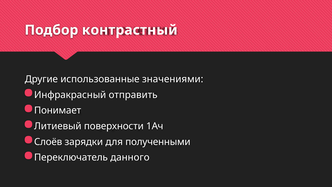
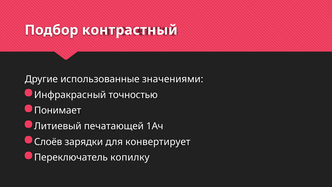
отправить: отправить -> точностью
поверхности: поверхности -> печатающей
полученными: полученными -> конвертирует
данного: данного -> копилку
